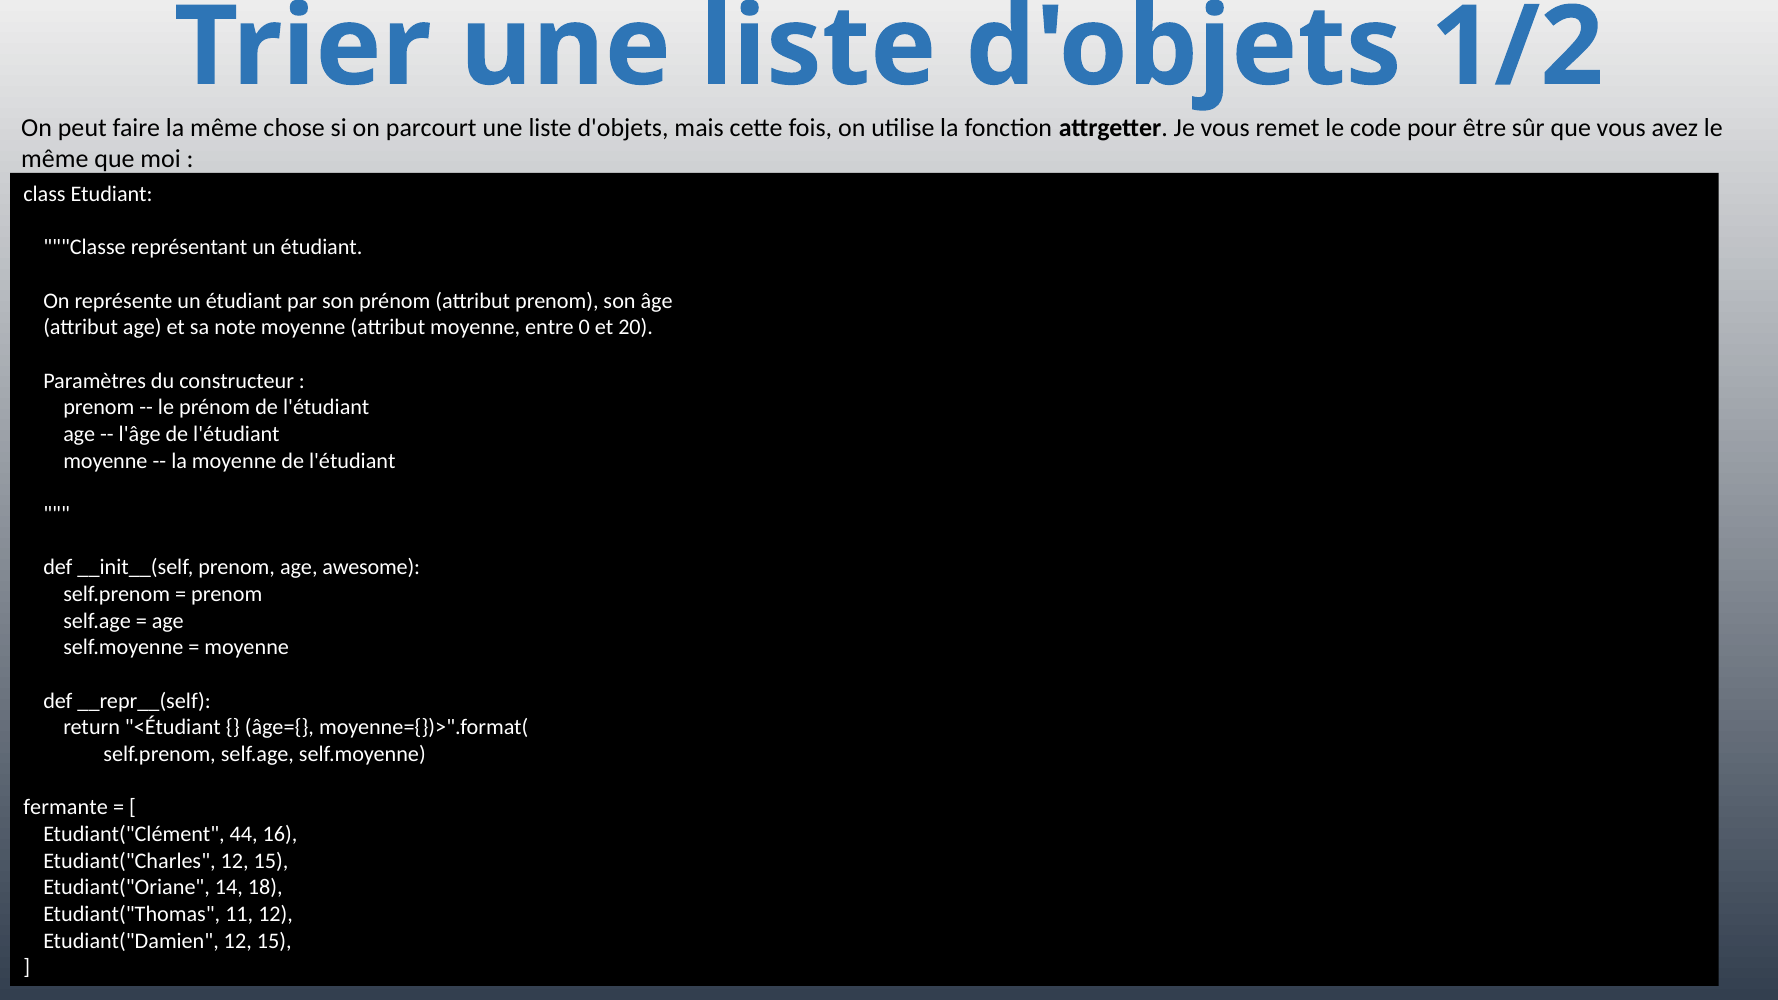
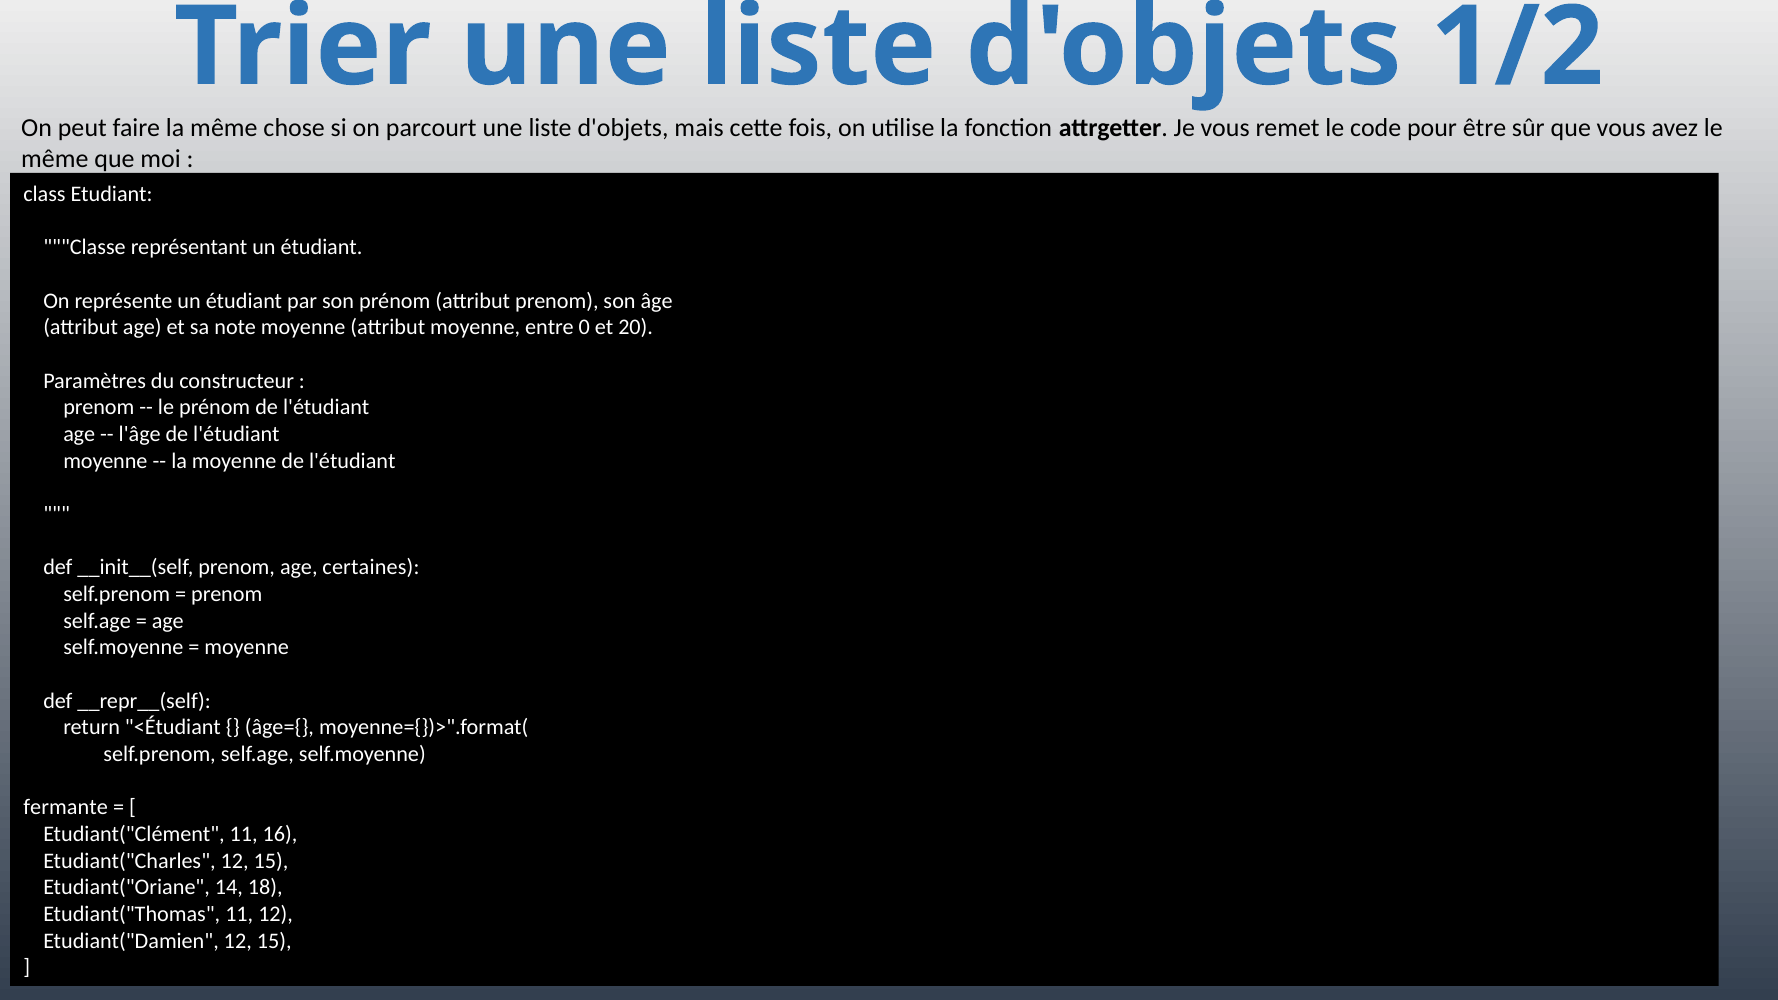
awesome: awesome -> certaines
Etudiant("Clément 44: 44 -> 11
